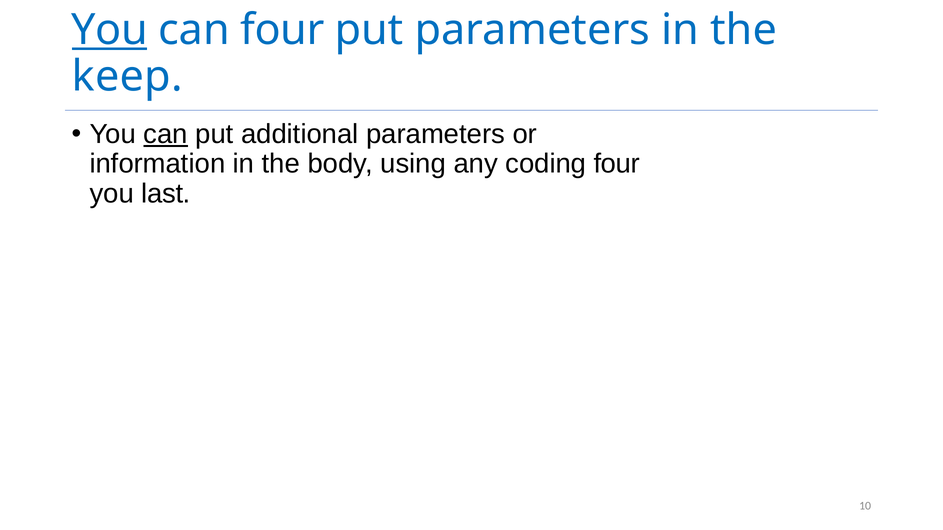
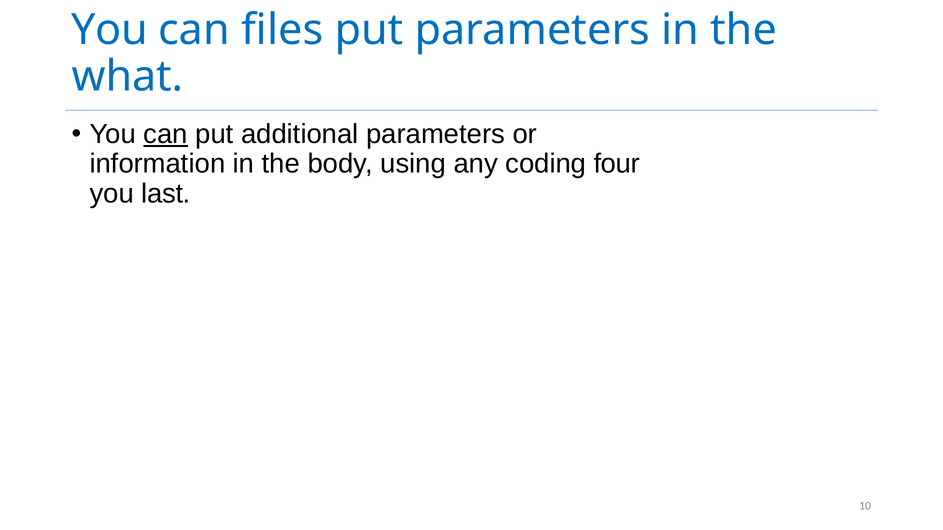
You at (110, 30) underline: present -> none
can four: four -> files
keep: keep -> what
